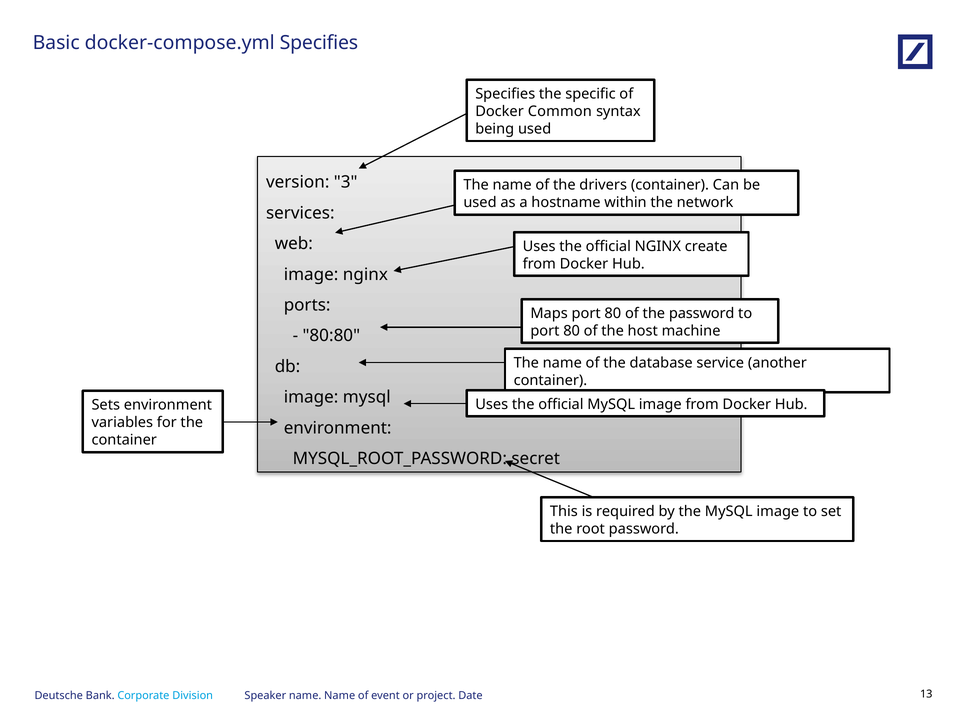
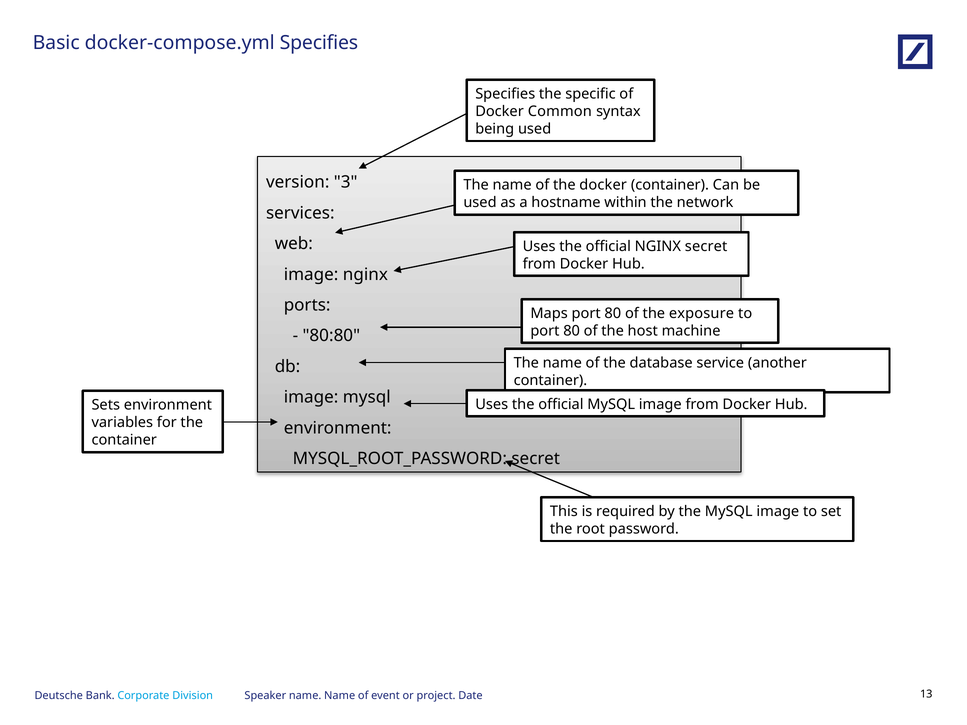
the drivers: drivers -> docker
NGINX create: create -> secret
the password: password -> exposure
